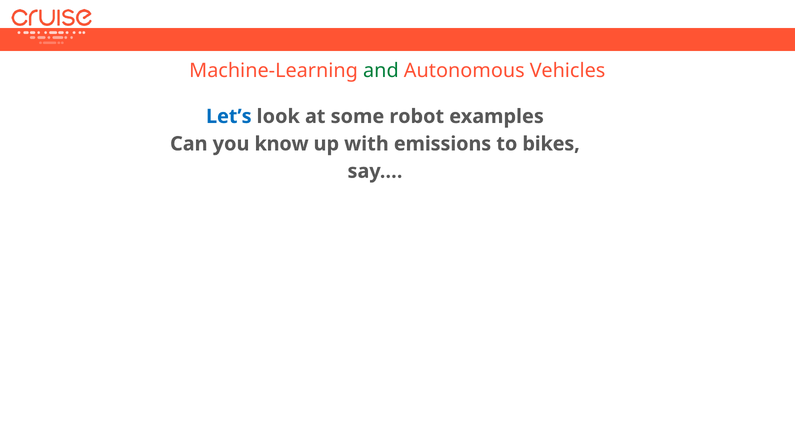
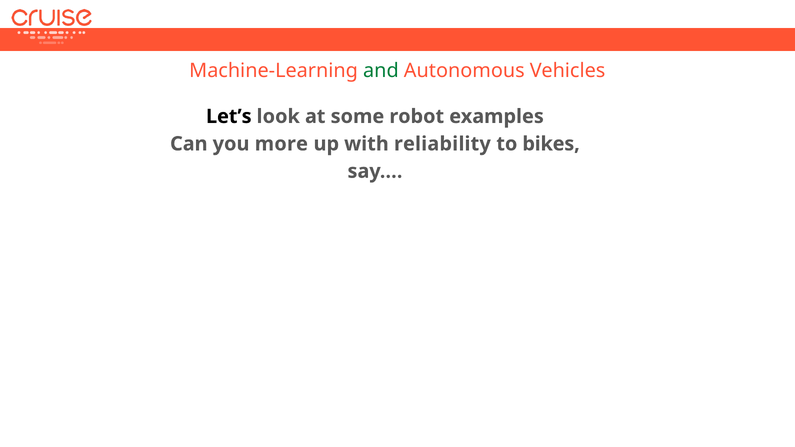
Let’s colour: blue -> black
know: know -> more
emissions: emissions -> reliability
